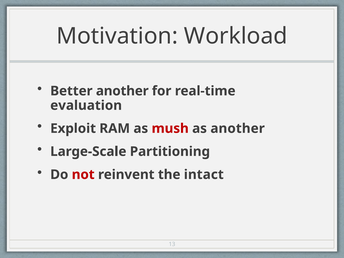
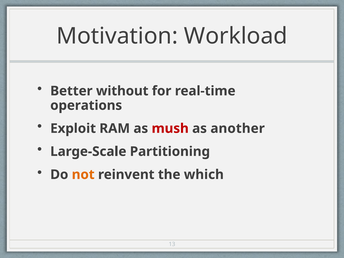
Better another: another -> without
evaluation: evaluation -> operations
not colour: red -> orange
intact: intact -> which
